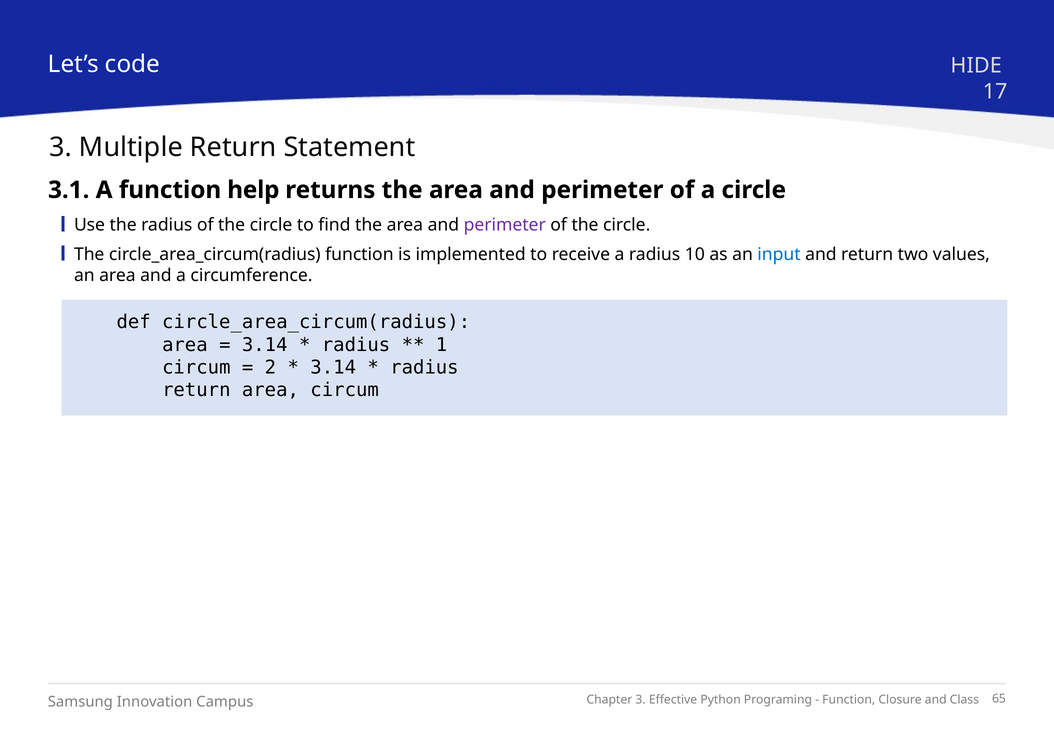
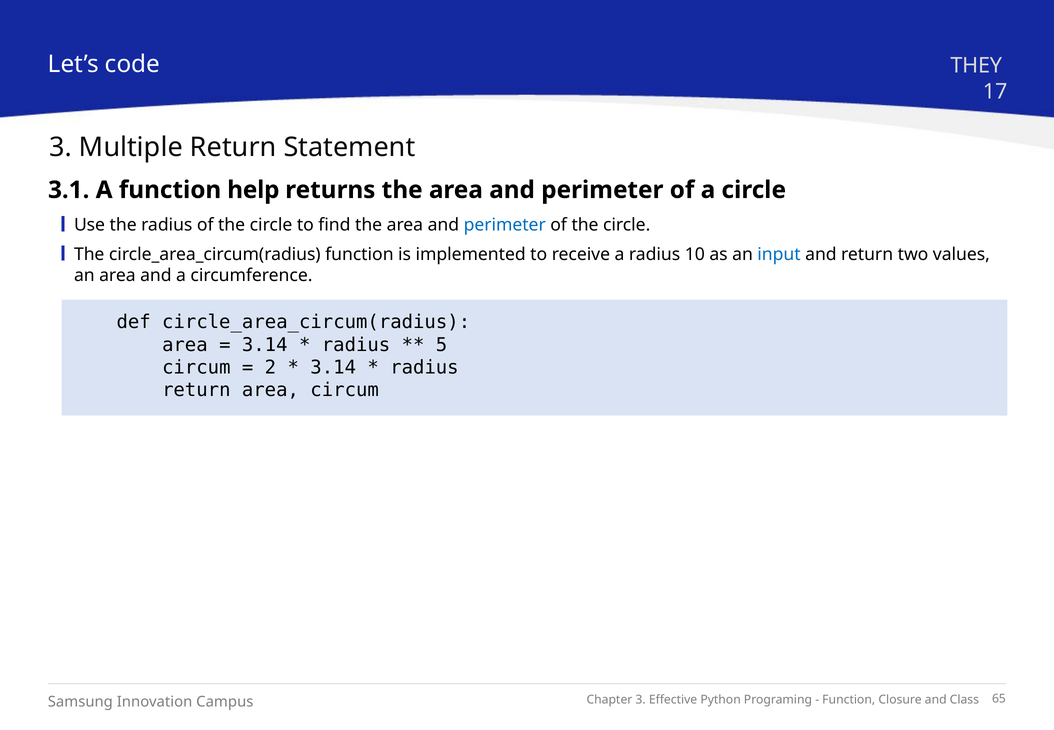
HIDE: HIDE -> THEY
perimeter at (505, 225) colour: purple -> blue
1: 1 -> 5
